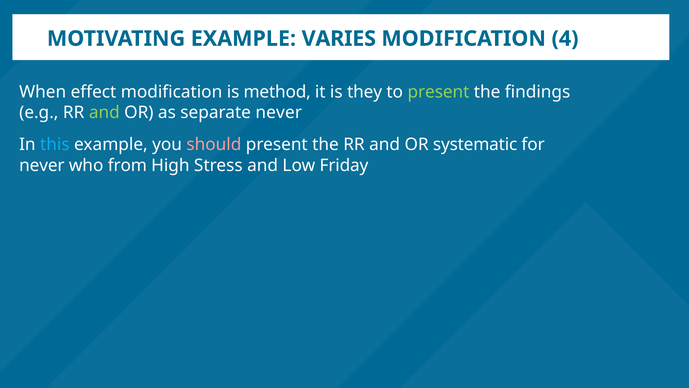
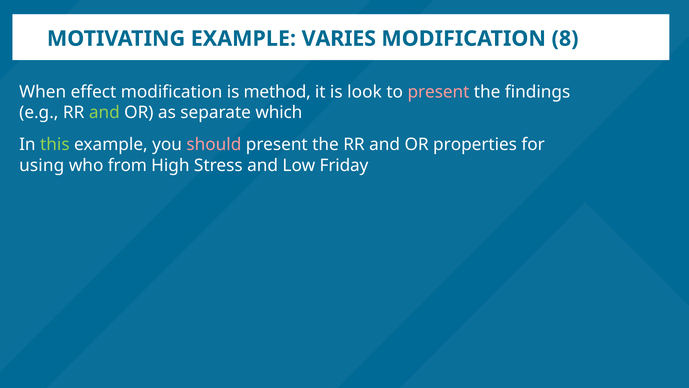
4: 4 -> 8
they: they -> look
present at (438, 92) colour: light green -> pink
separate never: never -> which
this colour: light blue -> light green
systematic: systematic -> properties
never at (42, 165): never -> using
